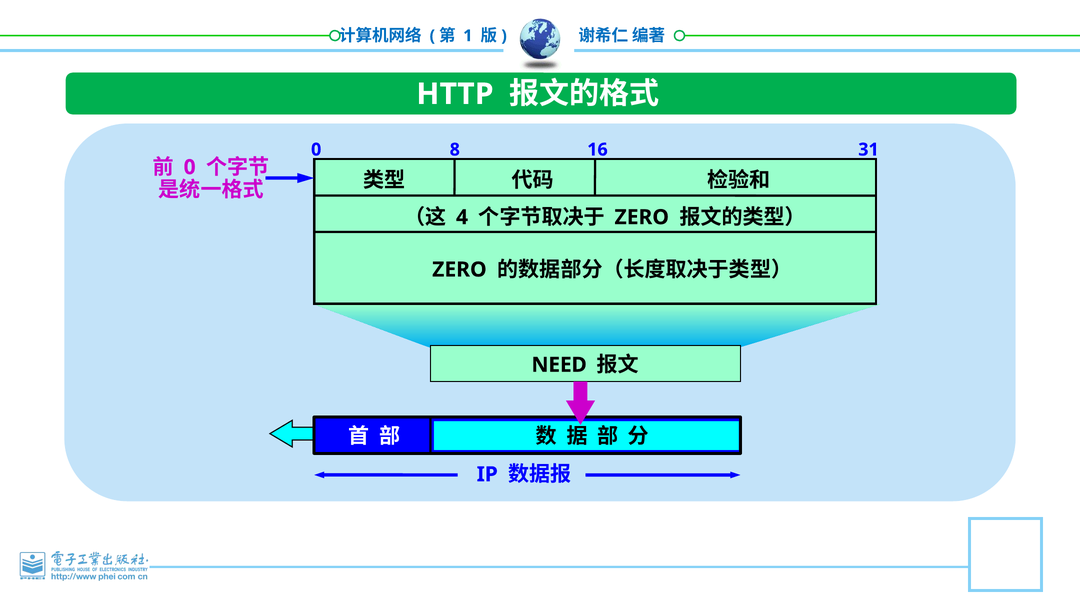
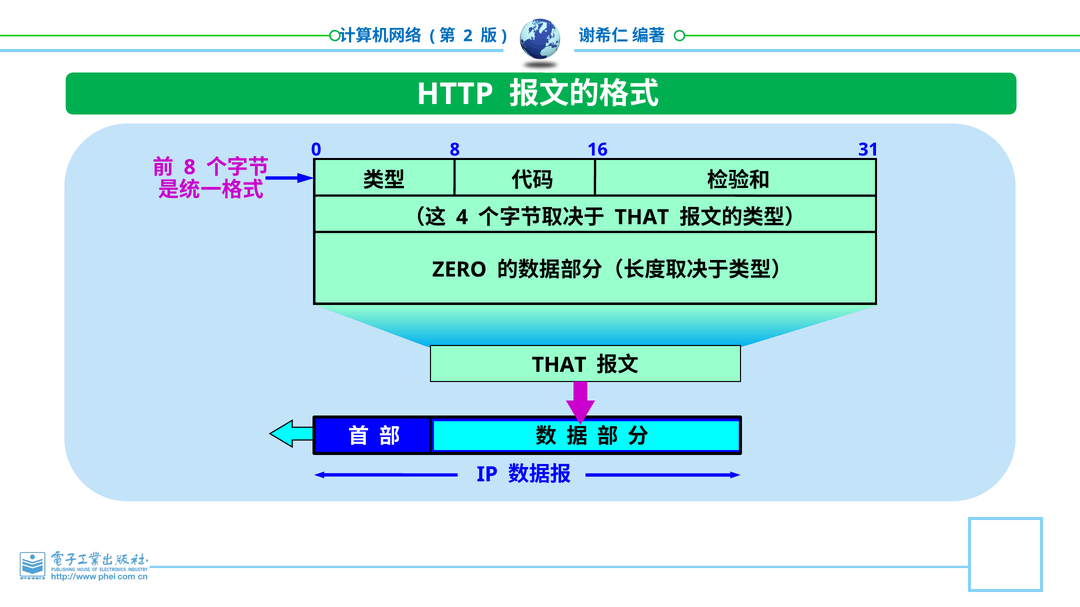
1: 1 -> 2
0 at (190, 167): 0 -> 8
ZERO at (642, 217): ZERO -> THAT
NEED at (559, 365): NEED -> THAT
